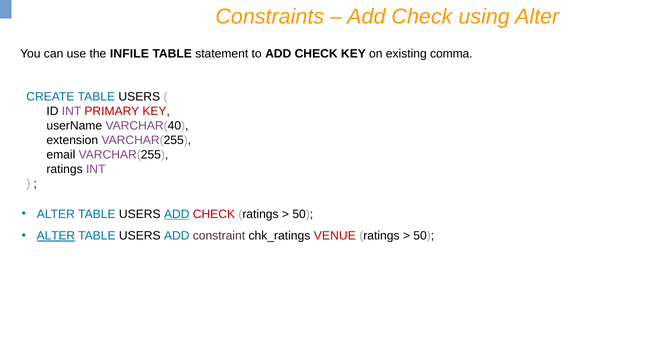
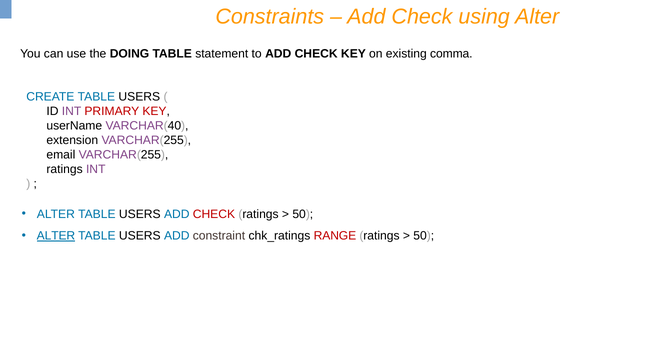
INFILE: INFILE -> DOING
ADD at (177, 214) underline: present -> none
VENUE: VENUE -> RANGE
